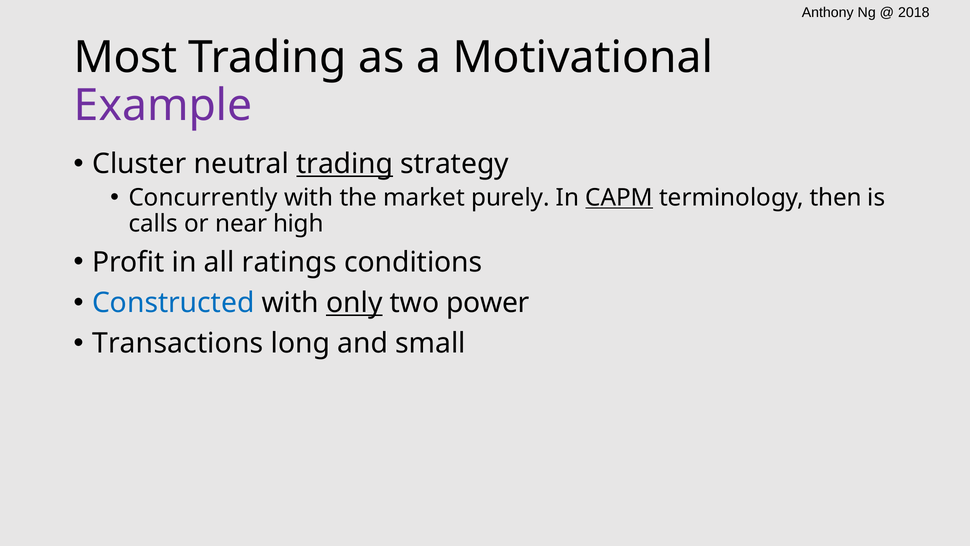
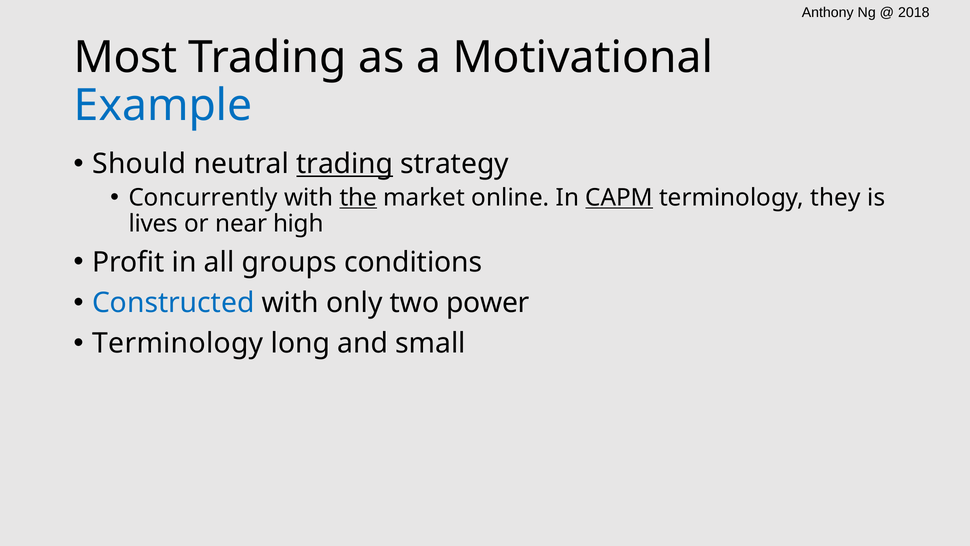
Example colour: purple -> blue
Cluster: Cluster -> Should
the underline: none -> present
purely: purely -> online
then: then -> they
calls: calls -> lives
ratings: ratings -> groups
only underline: present -> none
Transactions at (178, 343): Transactions -> Terminology
